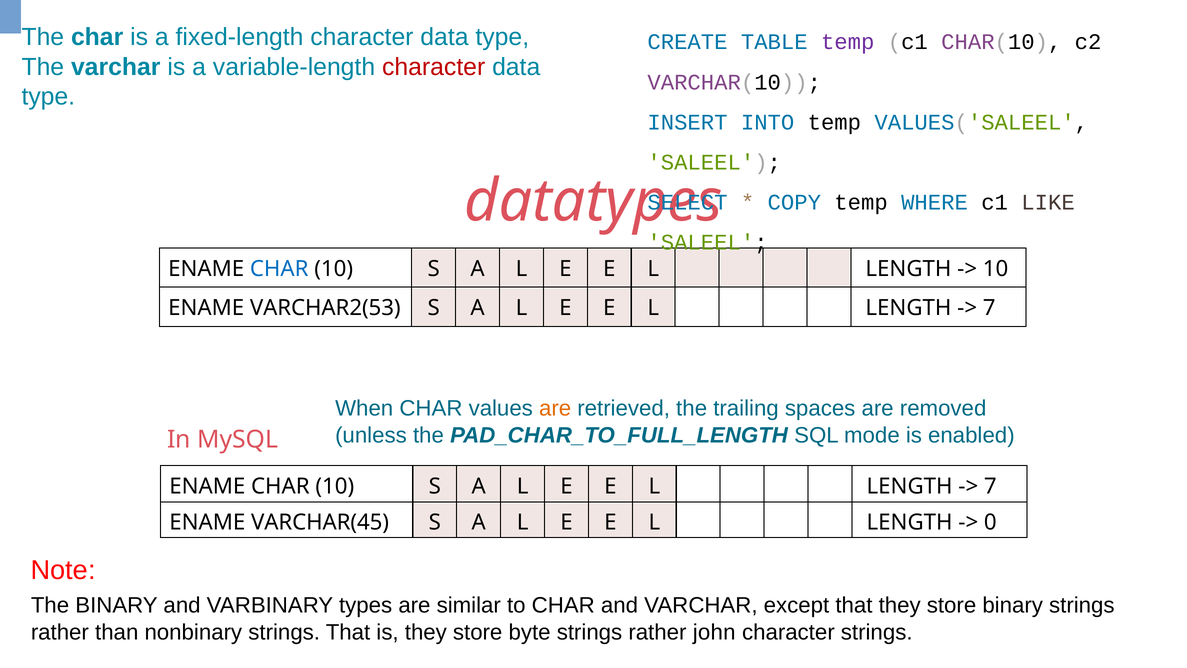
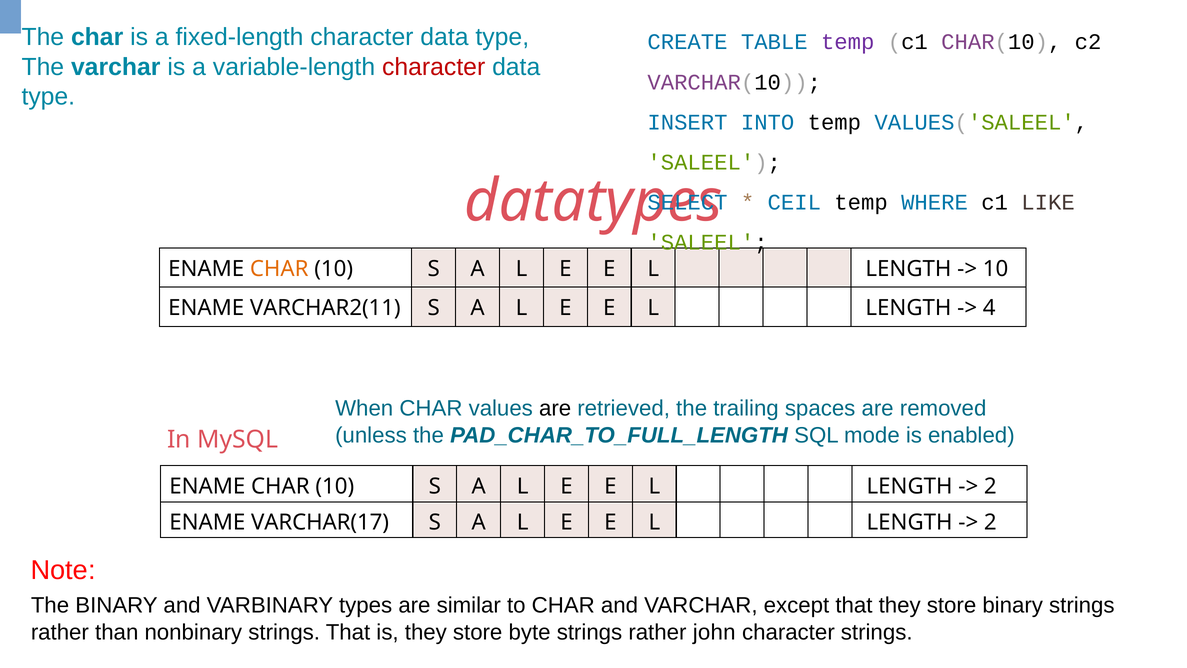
COPY: COPY -> CEIL
CHAR at (279, 269) colour: blue -> orange
VARCHAR2(53: VARCHAR2(53 -> VARCHAR2(11
7 at (989, 308): 7 -> 4
are at (555, 408) colour: orange -> black
7 at (990, 486): 7 -> 2
VARCHAR(45: VARCHAR(45 -> VARCHAR(17
0 at (990, 522): 0 -> 2
